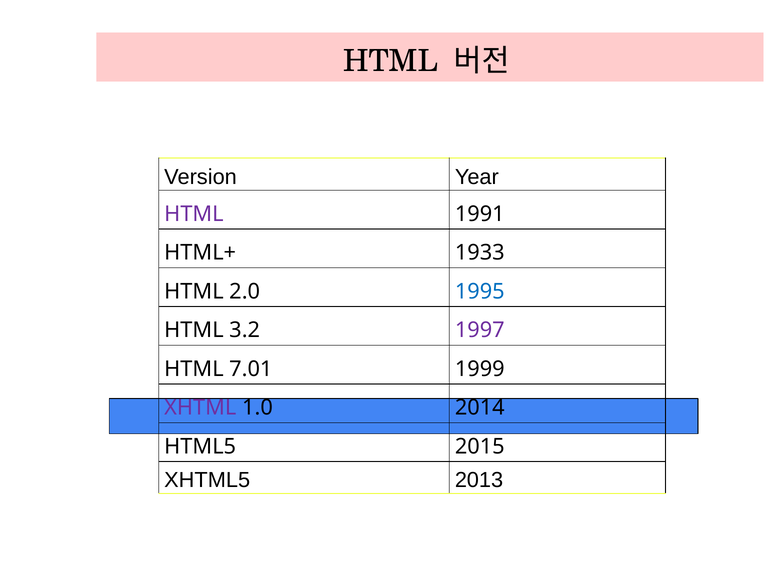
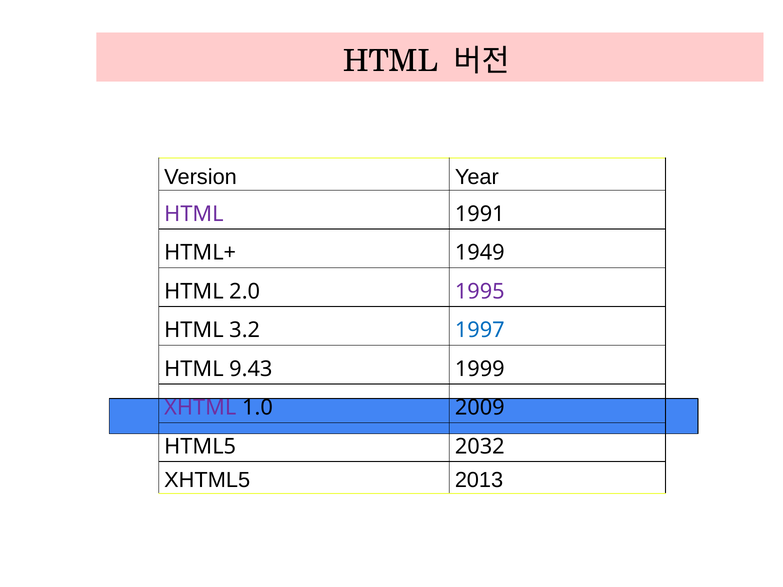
1933: 1933 -> 1949
1995 colour: blue -> purple
1997 colour: purple -> blue
7.01: 7.01 -> 9.43
2014: 2014 -> 2009
2015: 2015 -> 2032
